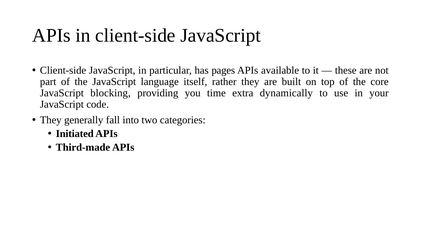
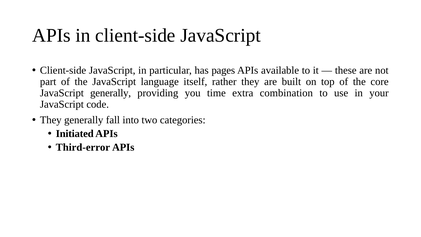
JavaScript blocking: blocking -> generally
dynamically: dynamically -> combination
Third-made: Third-made -> Third-error
